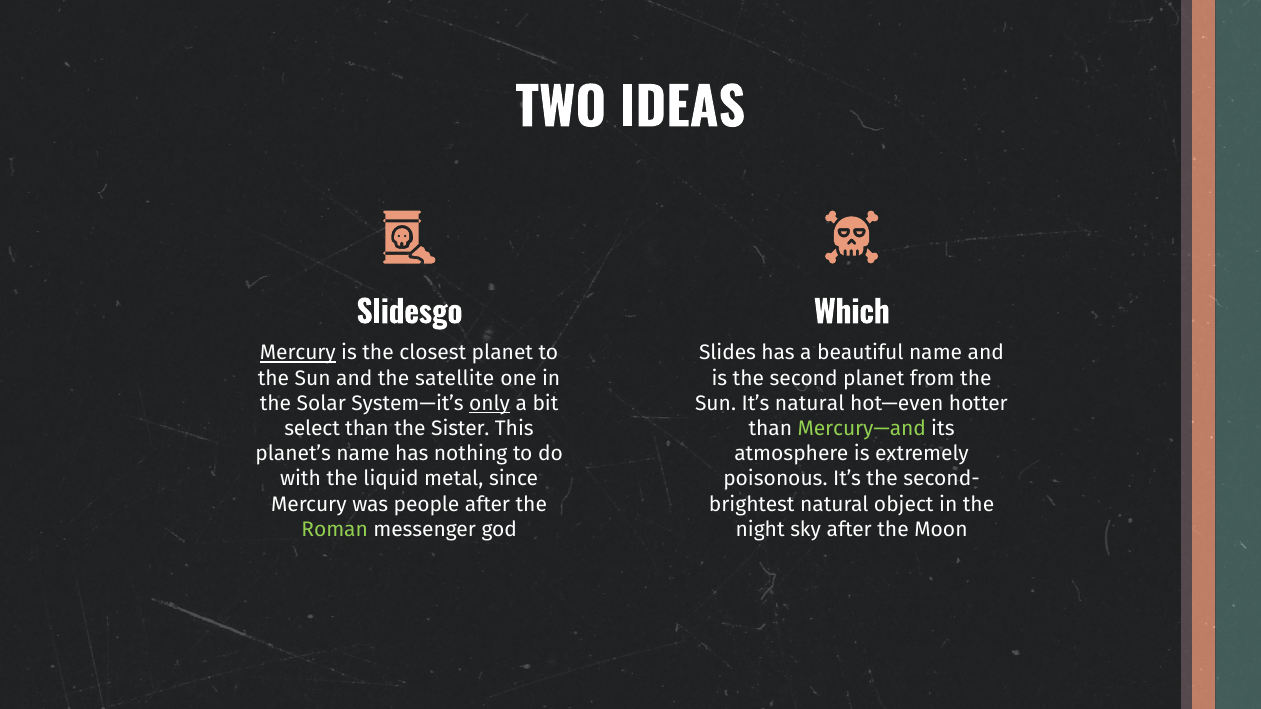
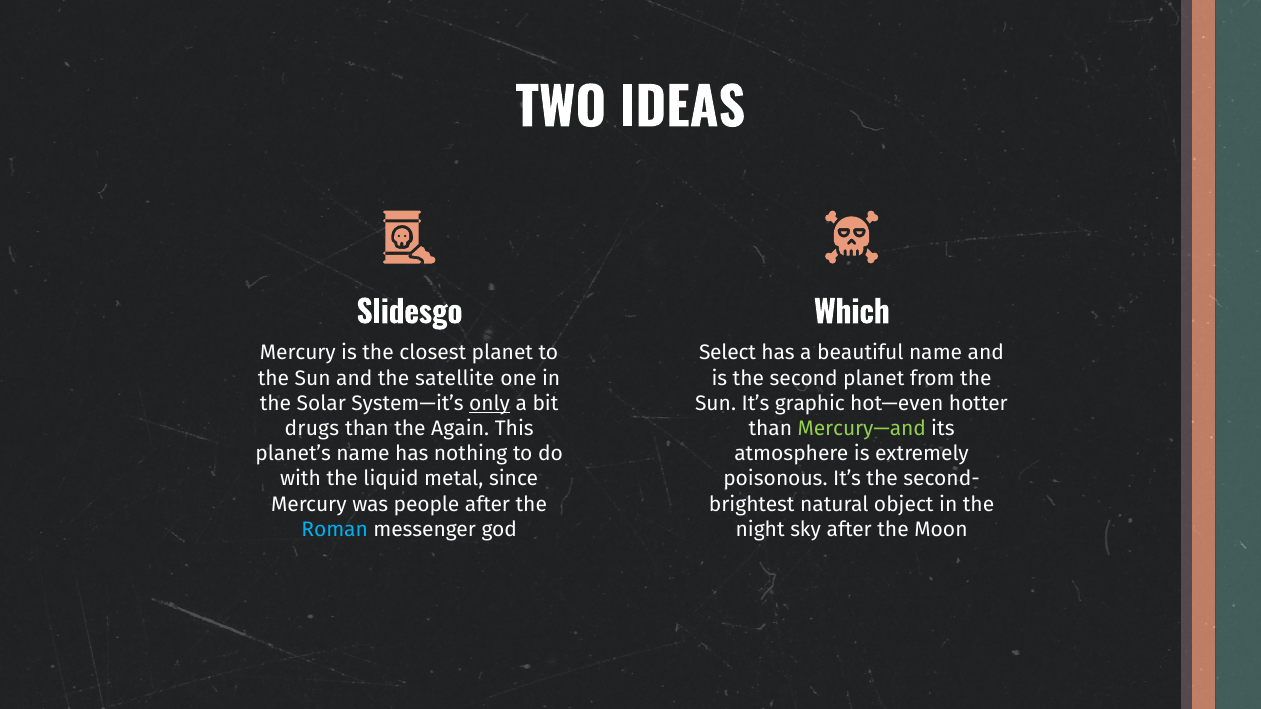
Mercury at (298, 353) underline: present -> none
Slides: Slides -> Select
It’s natural: natural -> graphic
select: select -> drugs
Sister: Sister -> Again
Roman colour: light green -> light blue
